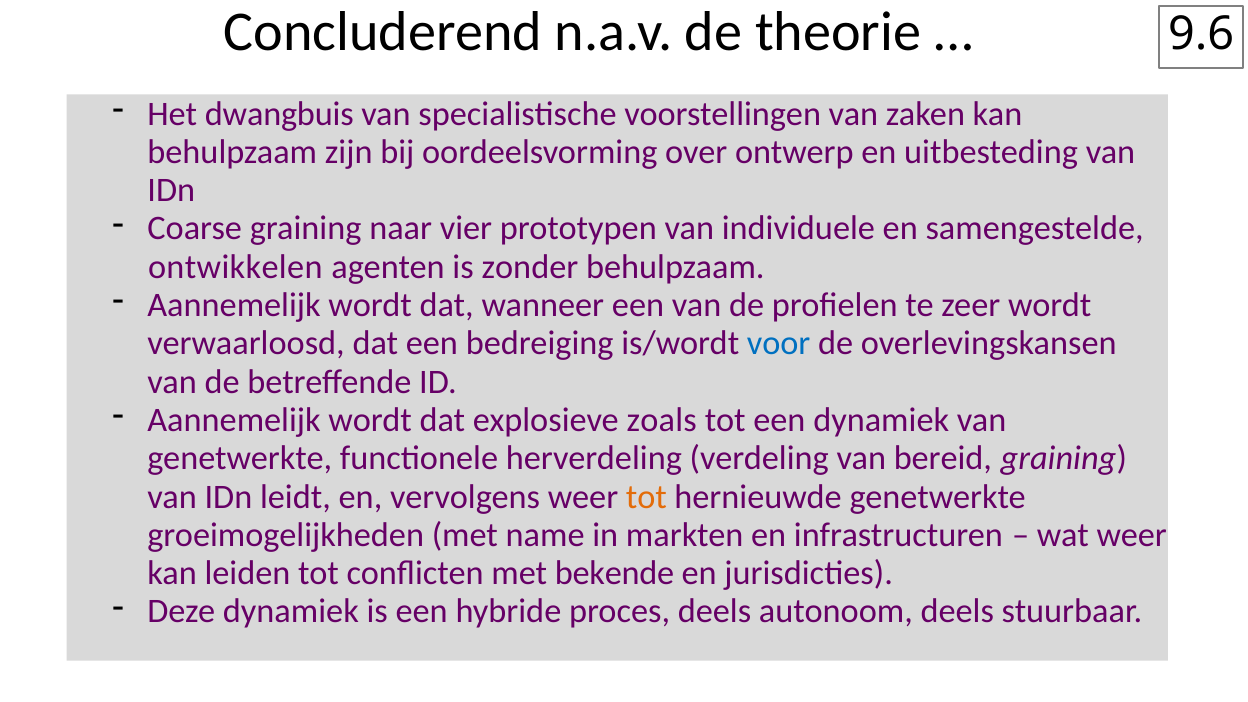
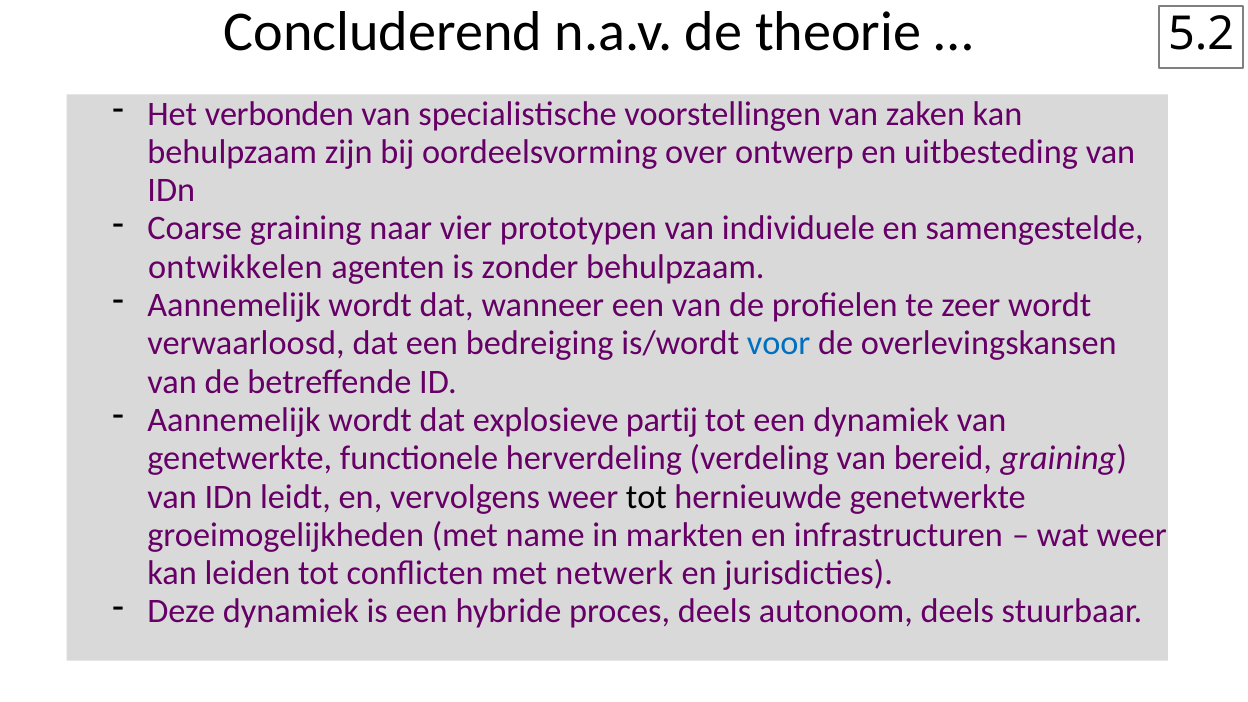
9.6: 9.6 -> 5.2
dwangbuis: dwangbuis -> verbonden
zoals: zoals -> partij
tot at (646, 497) colour: orange -> black
bekende: bekende -> netwerk
